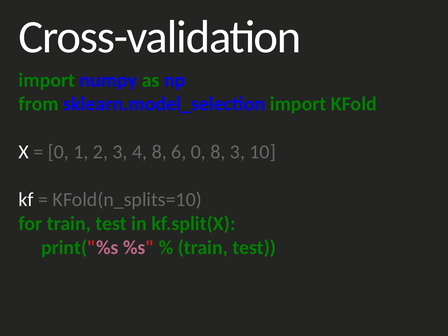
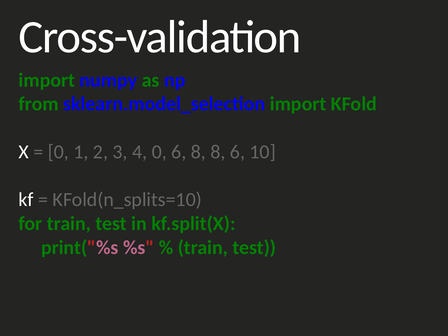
4 8: 8 -> 0
6 0: 0 -> 8
8 3: 3 -> 6
